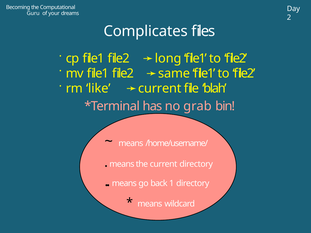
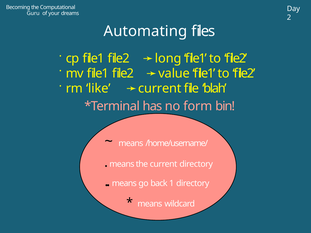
Complicates: Complicates -> Automating
same: same -> value
grab: grab -> form
